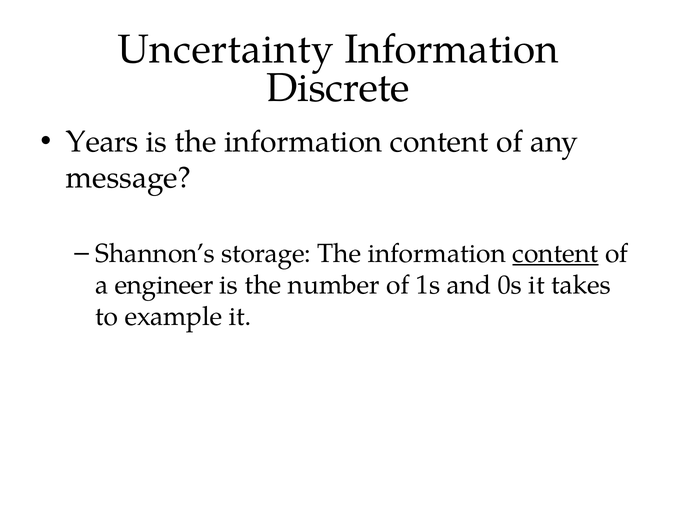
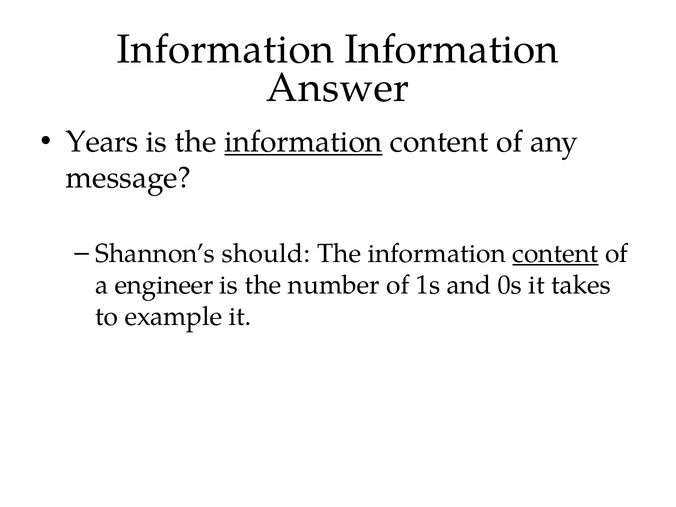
Uncertainty at (226, 49): Uncertainty -> Information
Discrete: Discrete -> Answer
information at (303, 142) underline: none -> present
storage: storage -> should
